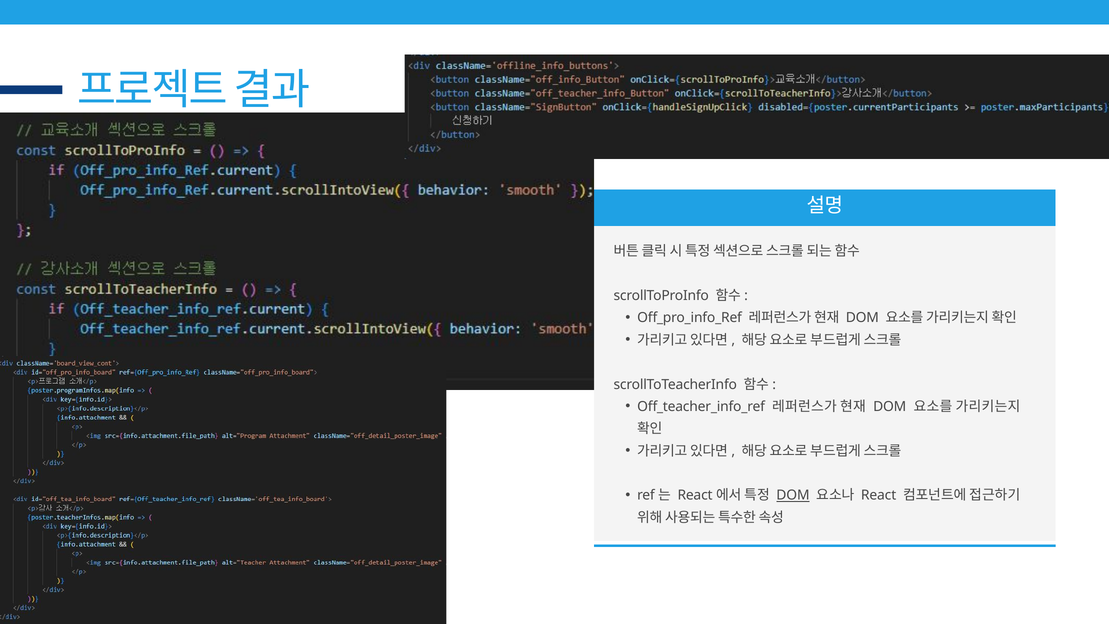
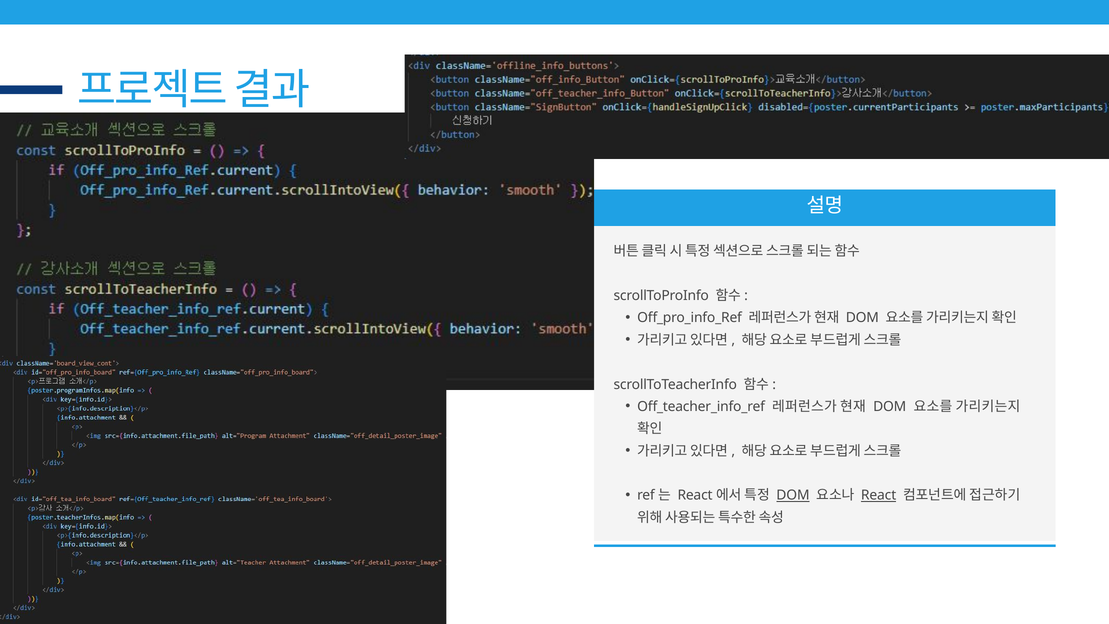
React underline: none -> present
